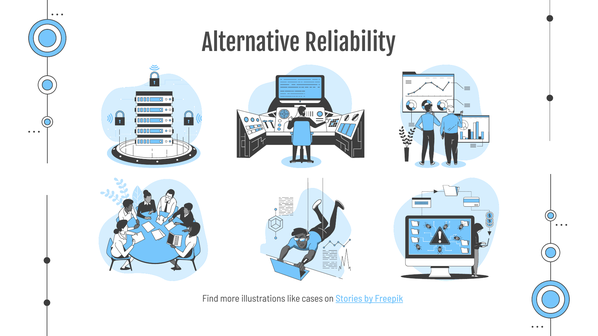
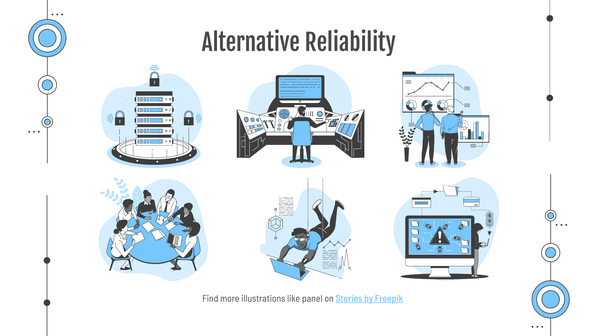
cases: cases -> panel
